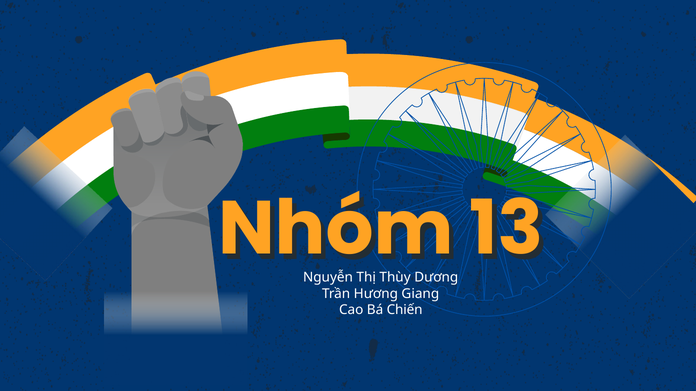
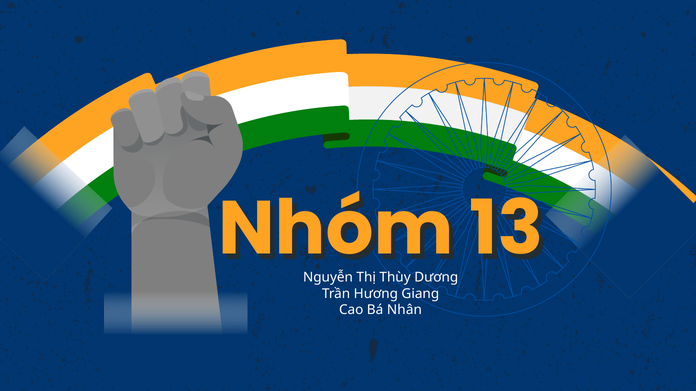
Chiến: Chiến -> Nhân
